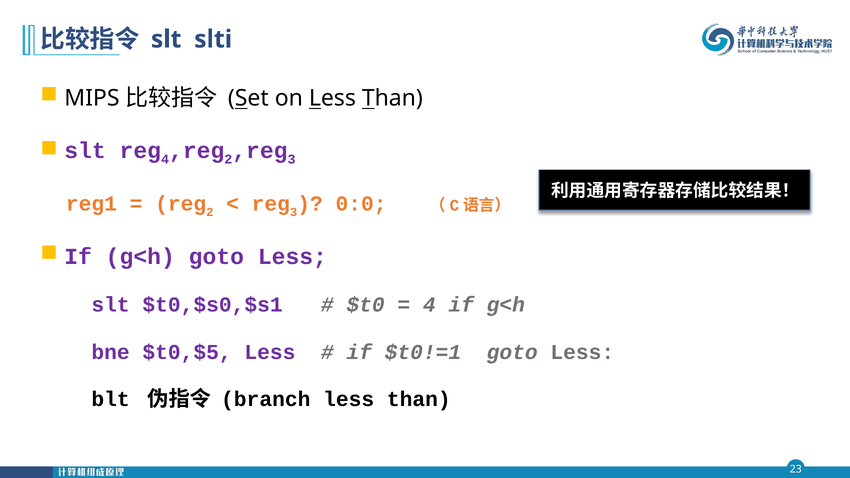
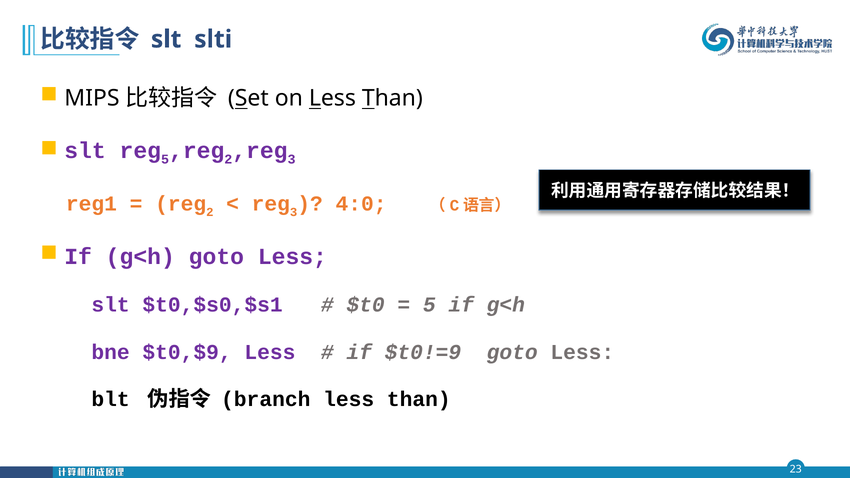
4 at (165, 159): 4 -> 5
0:0: 0:0 -> 4:0
4 at (429, 305): 4 -> 5
$t0,$5: $t0,$5 -> $t0,$9
$t0!=1: $t0!=1 -> $t0!=9
